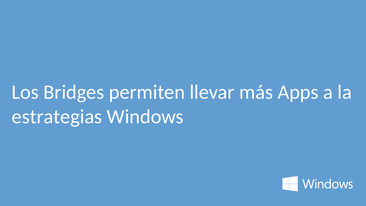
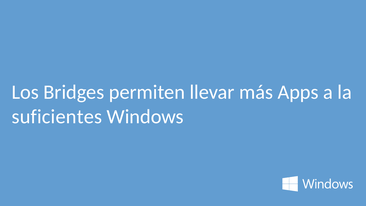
estrategias: estrategias -> suficientes
